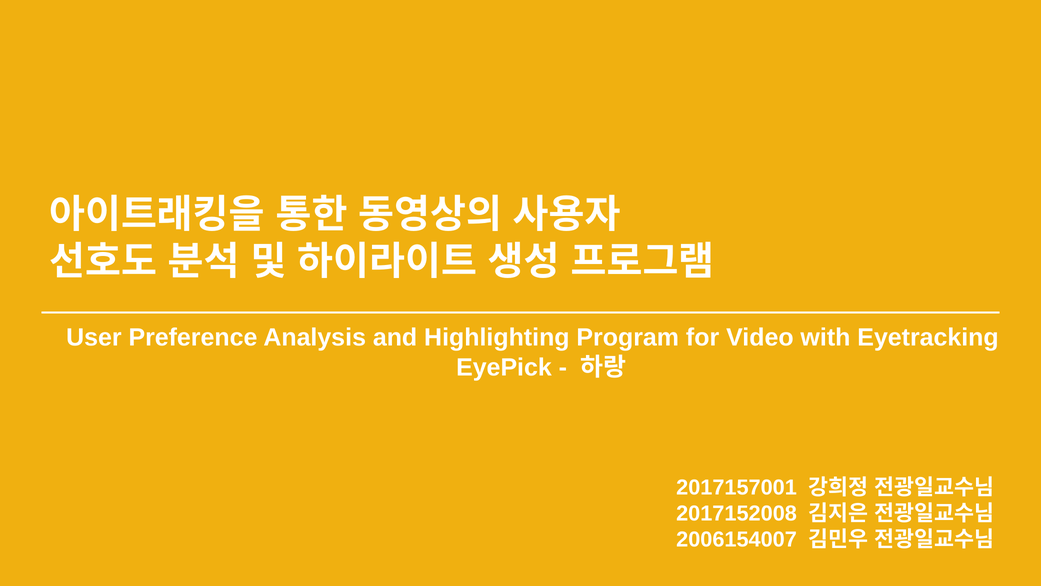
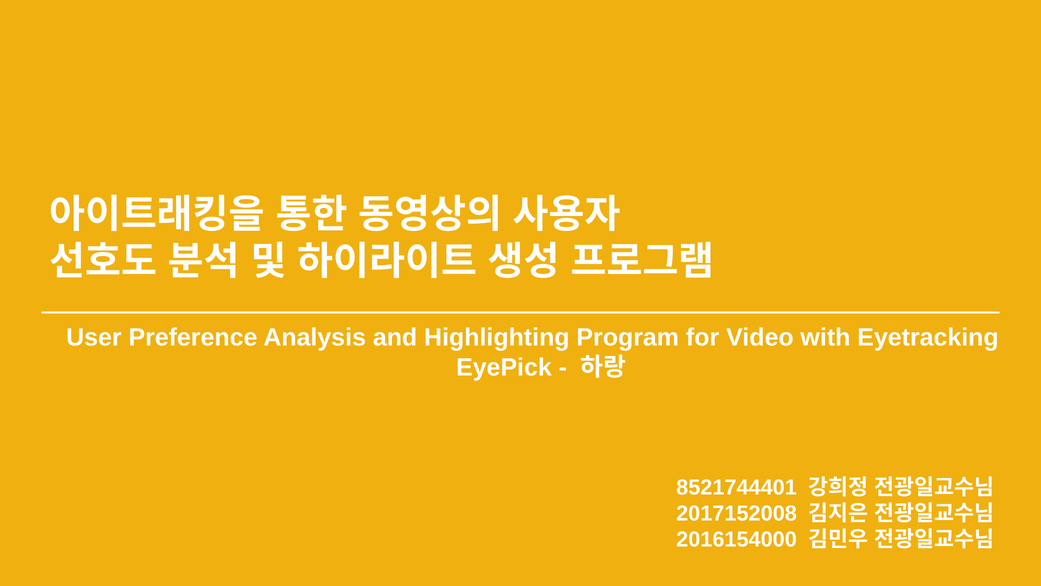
2017157001: 2017157001 -> 8521744401
2006154007: 2006154007 -> 2016154000
